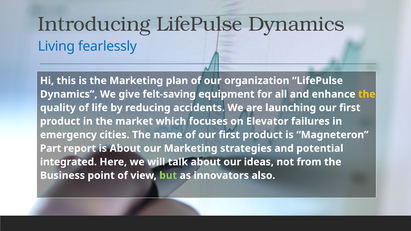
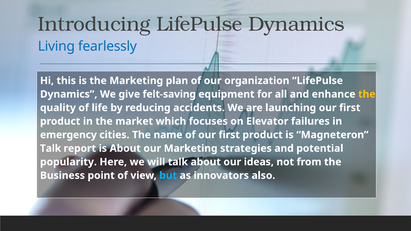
Part at (51, 148): Part -> Talk
integrated: integrated -> popularity
but colour: light green -> light blue
